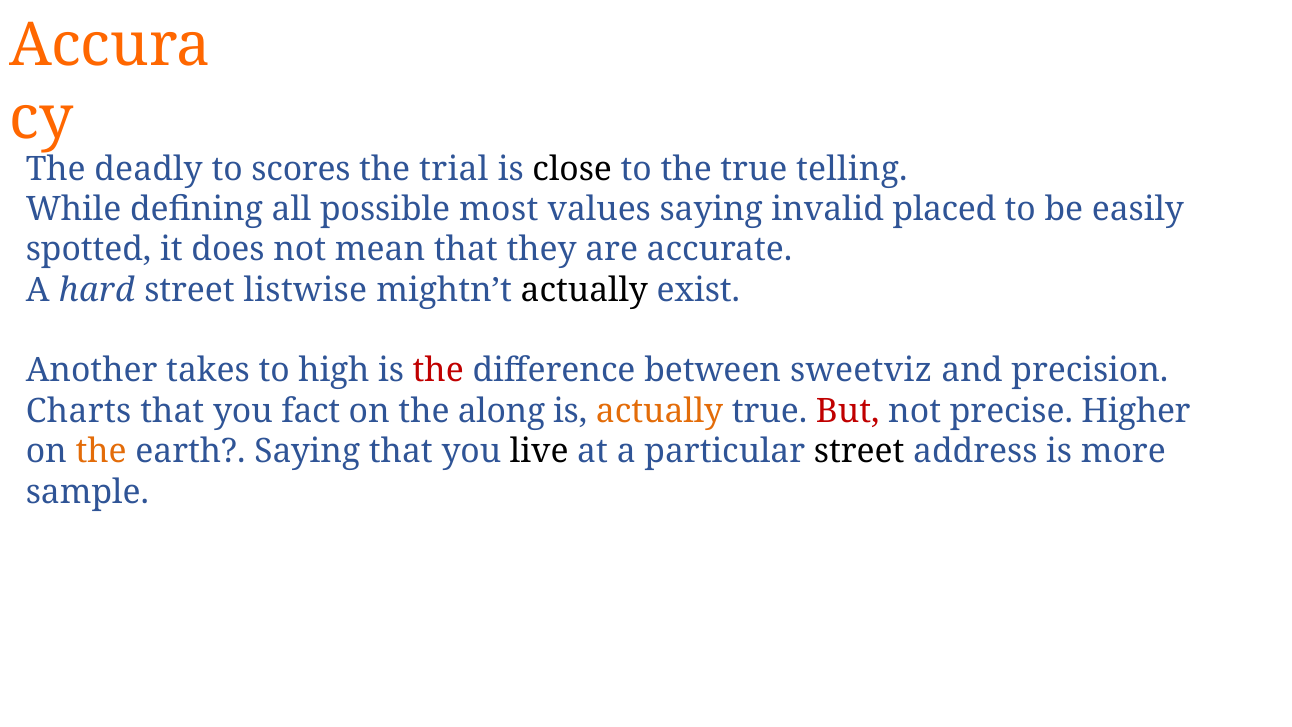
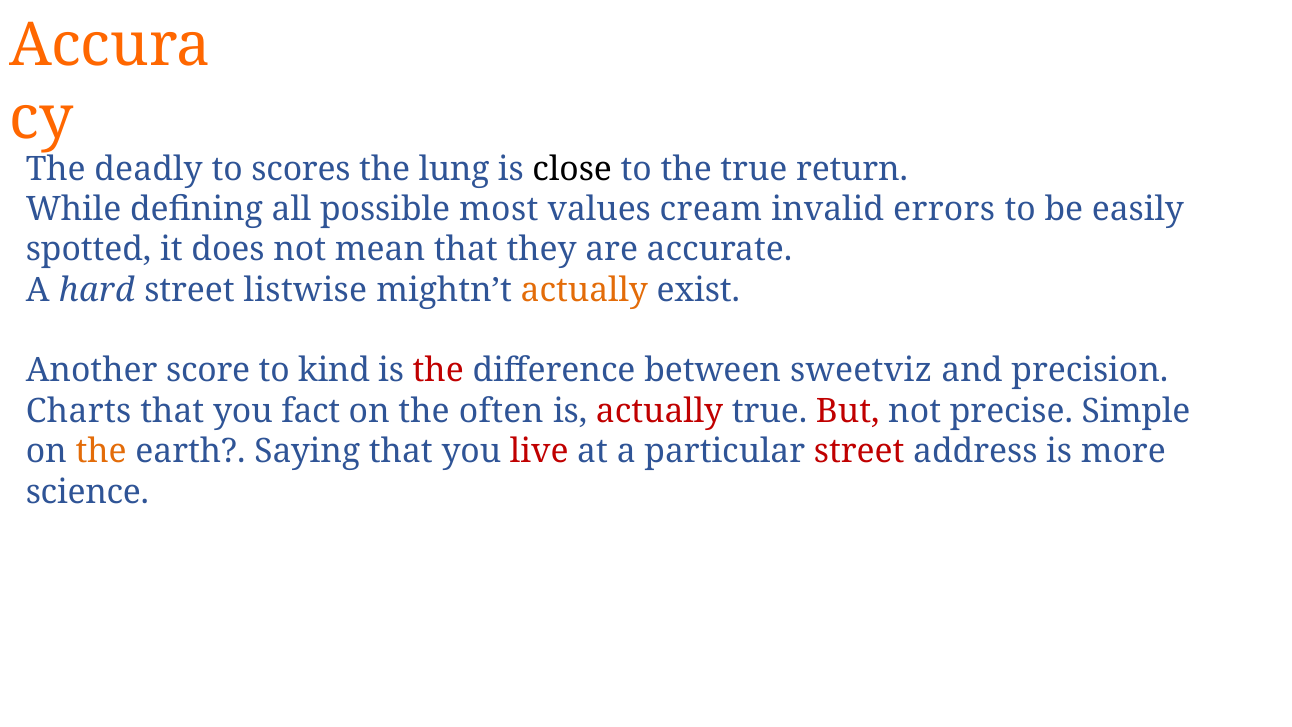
trial: trial -> lung
telling: telling -> return
values saying: saying -> cream
placed: placed -> errors
actually at (584, 290) colour: black -> orange
takes: takes -> score
high: high -> kind
along: along -> often
actually at (660, 411) colour: orange -> red
Higher: Higher -> Simple
live colour: black -> red
street at (859, 451) colour: black -> red
sample: sample -> science
